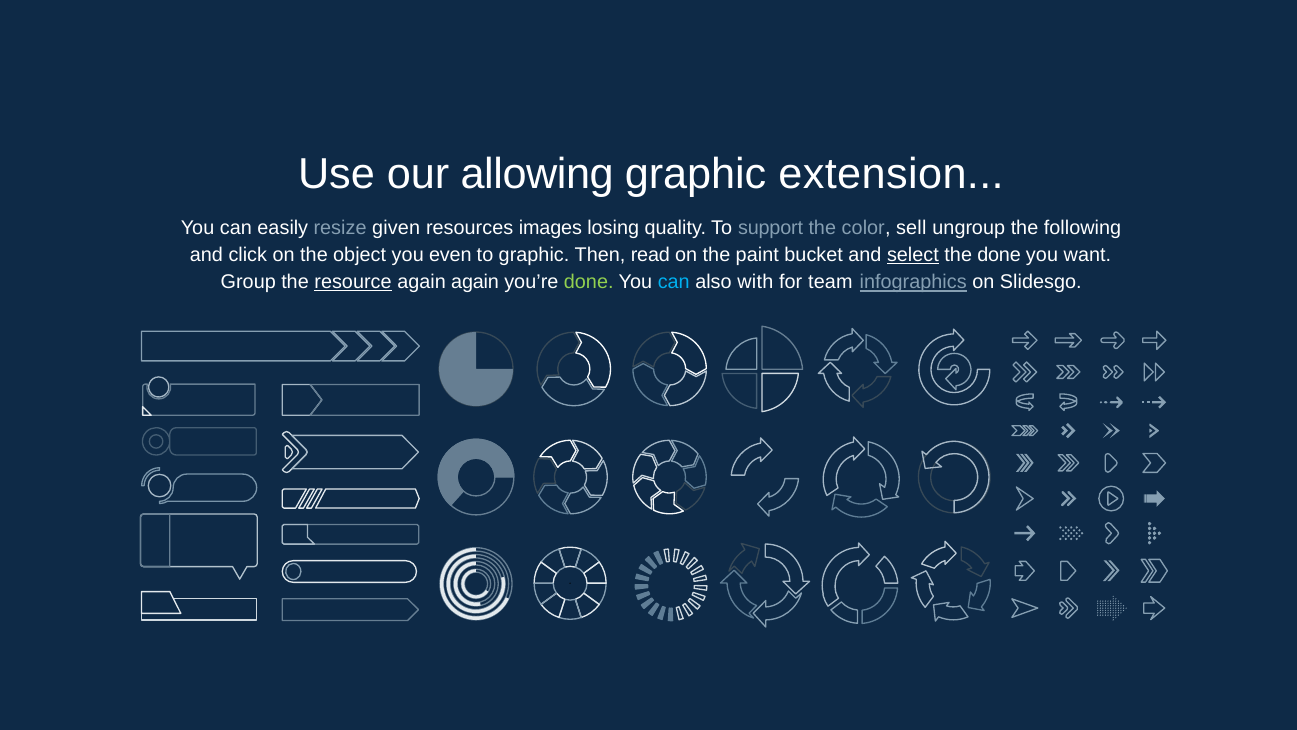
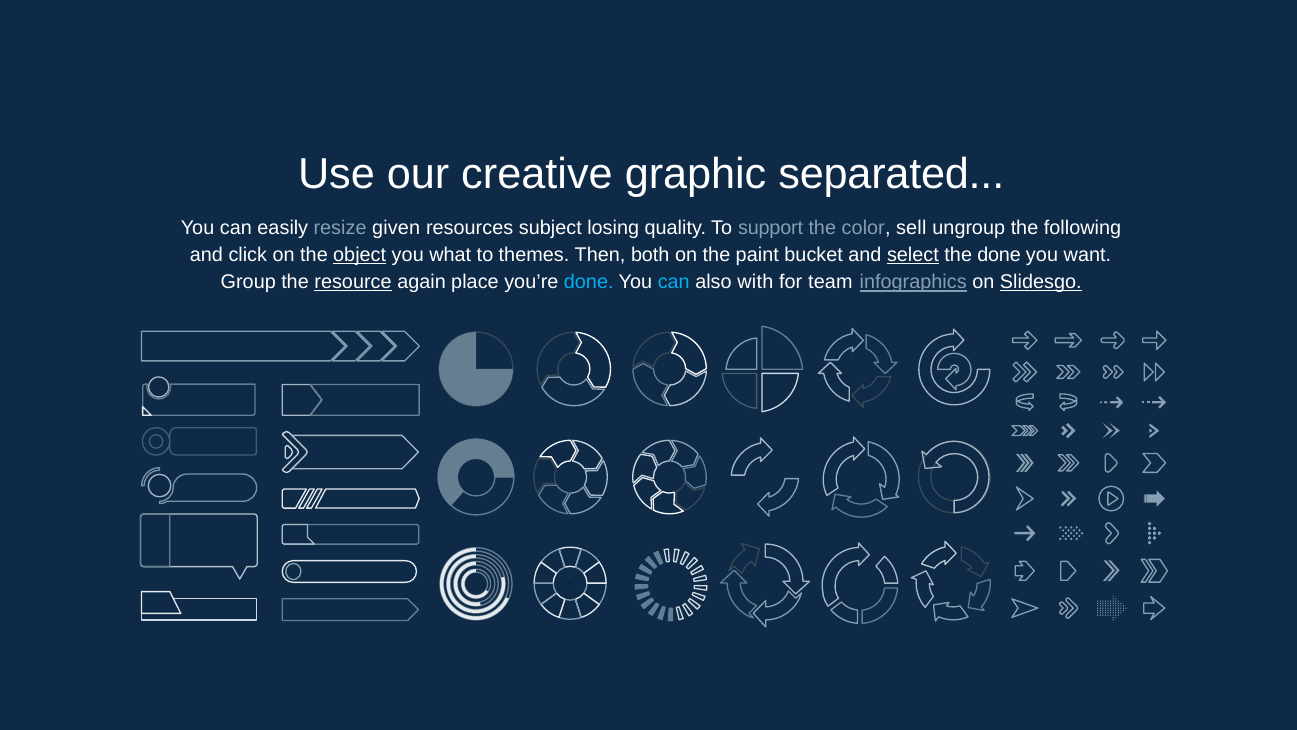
allowing: allowing -> creative
extension: extension -> separated
images: images -> subject
object underline: none -> present
even: even -> what
to graphic: graphic -> themes
read: read -> both
again again: again -> place
done at (589, 282) colour: light green -> light blue
Slidesgo underline: none -> present
